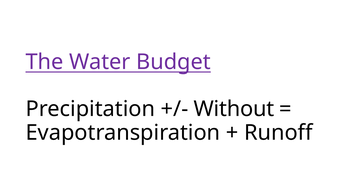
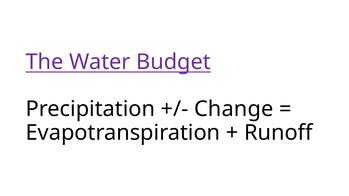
Without: Without -> Change
